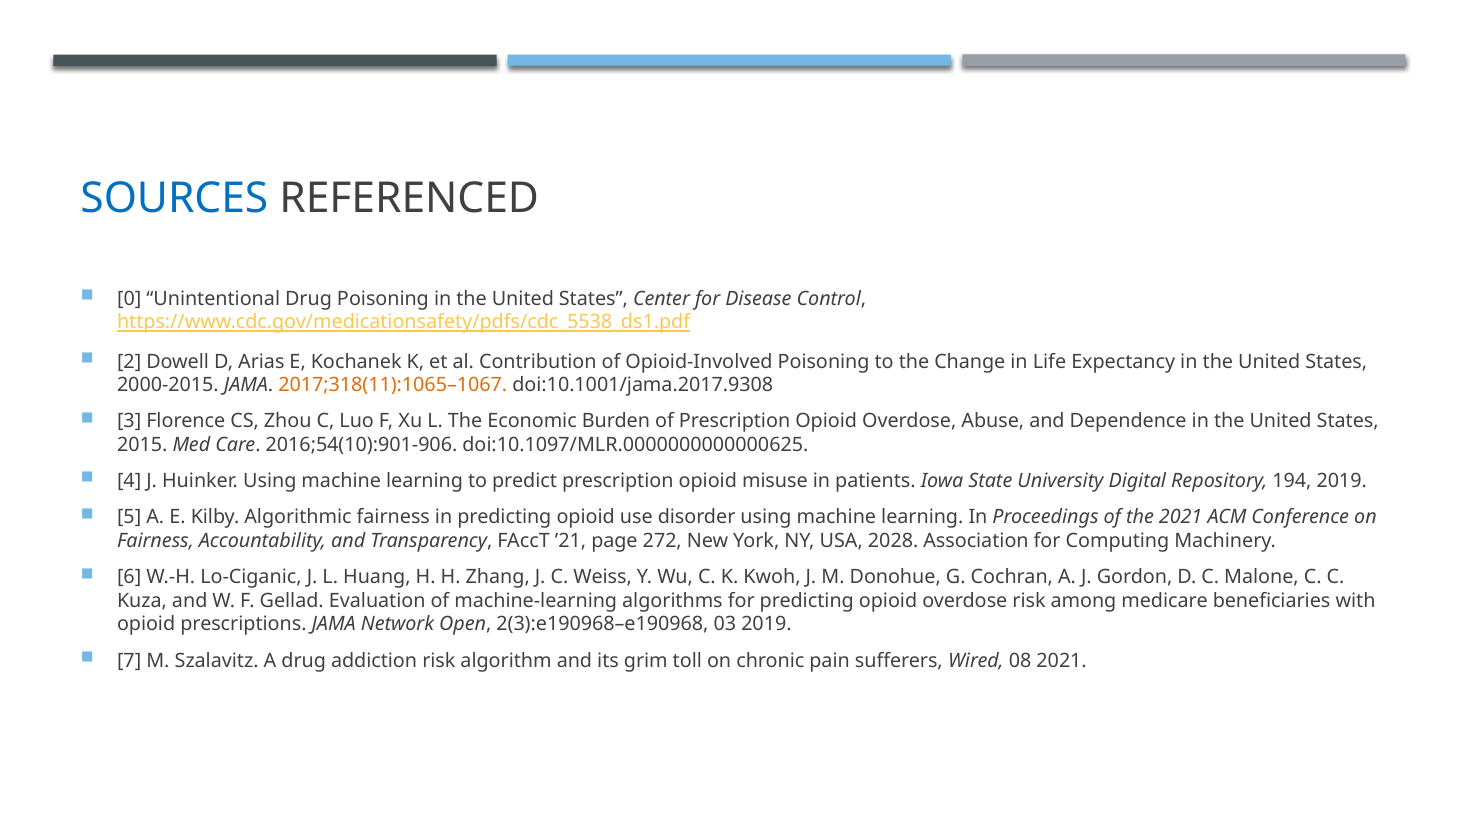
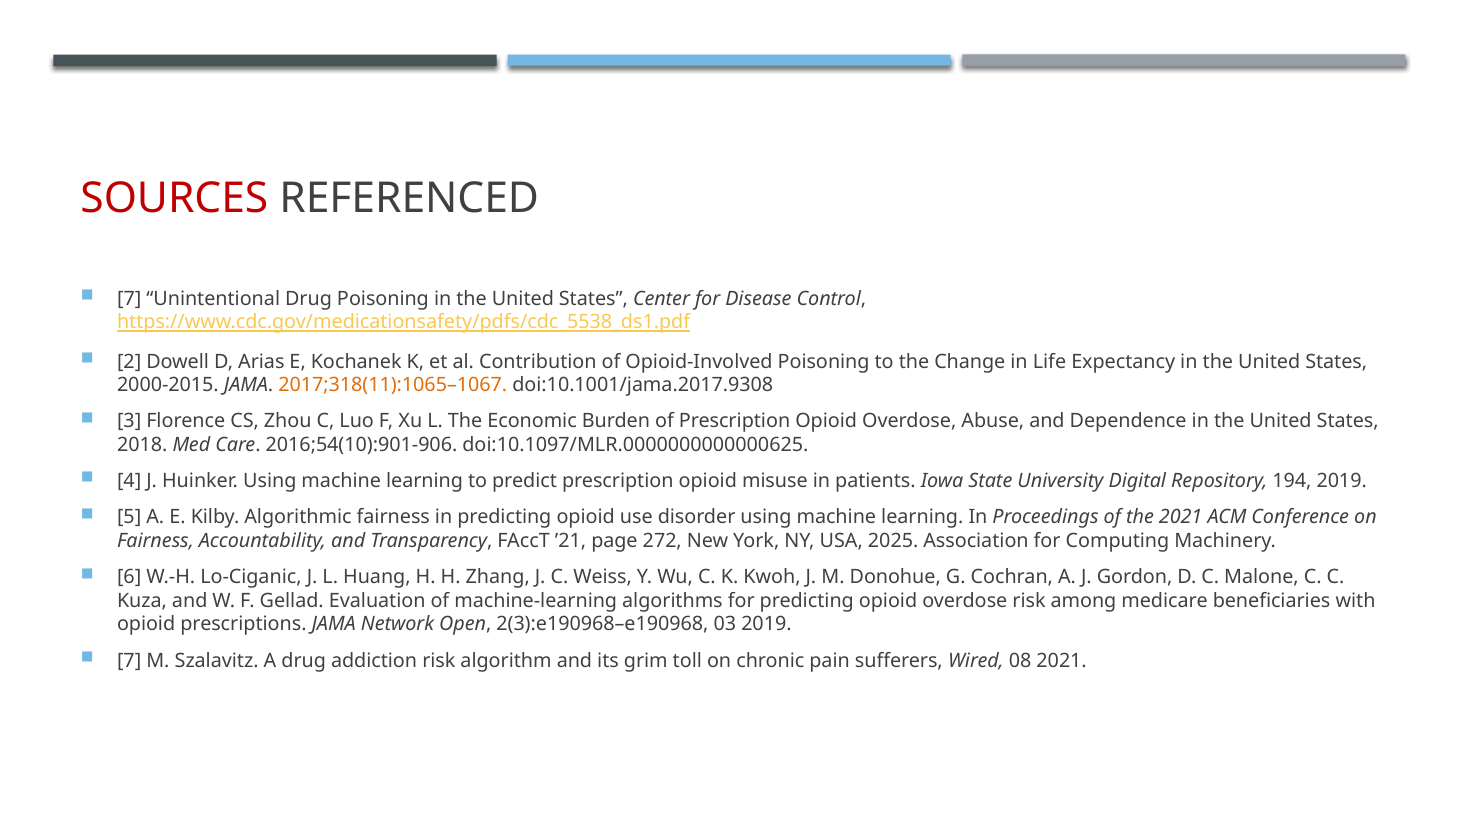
SOURCES colour: blue -> red
0 at (129, 299): 0 -> 7
2015: 2015 -> 2018
2028: 2028 -> 2025
